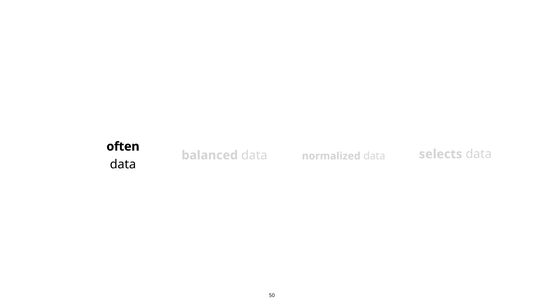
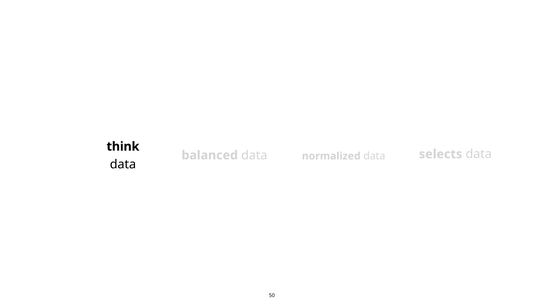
often: often -> think
